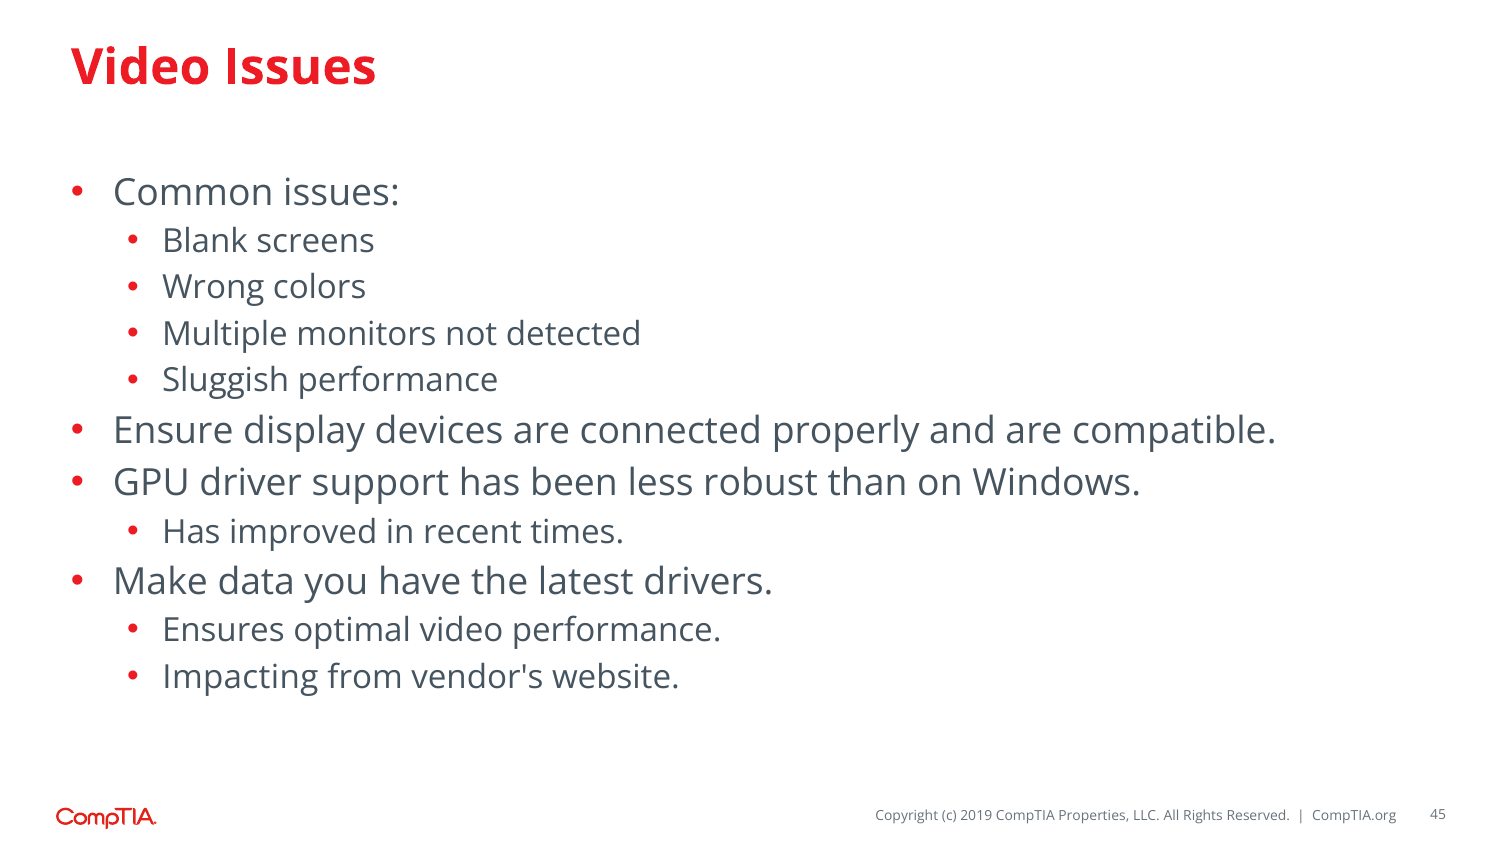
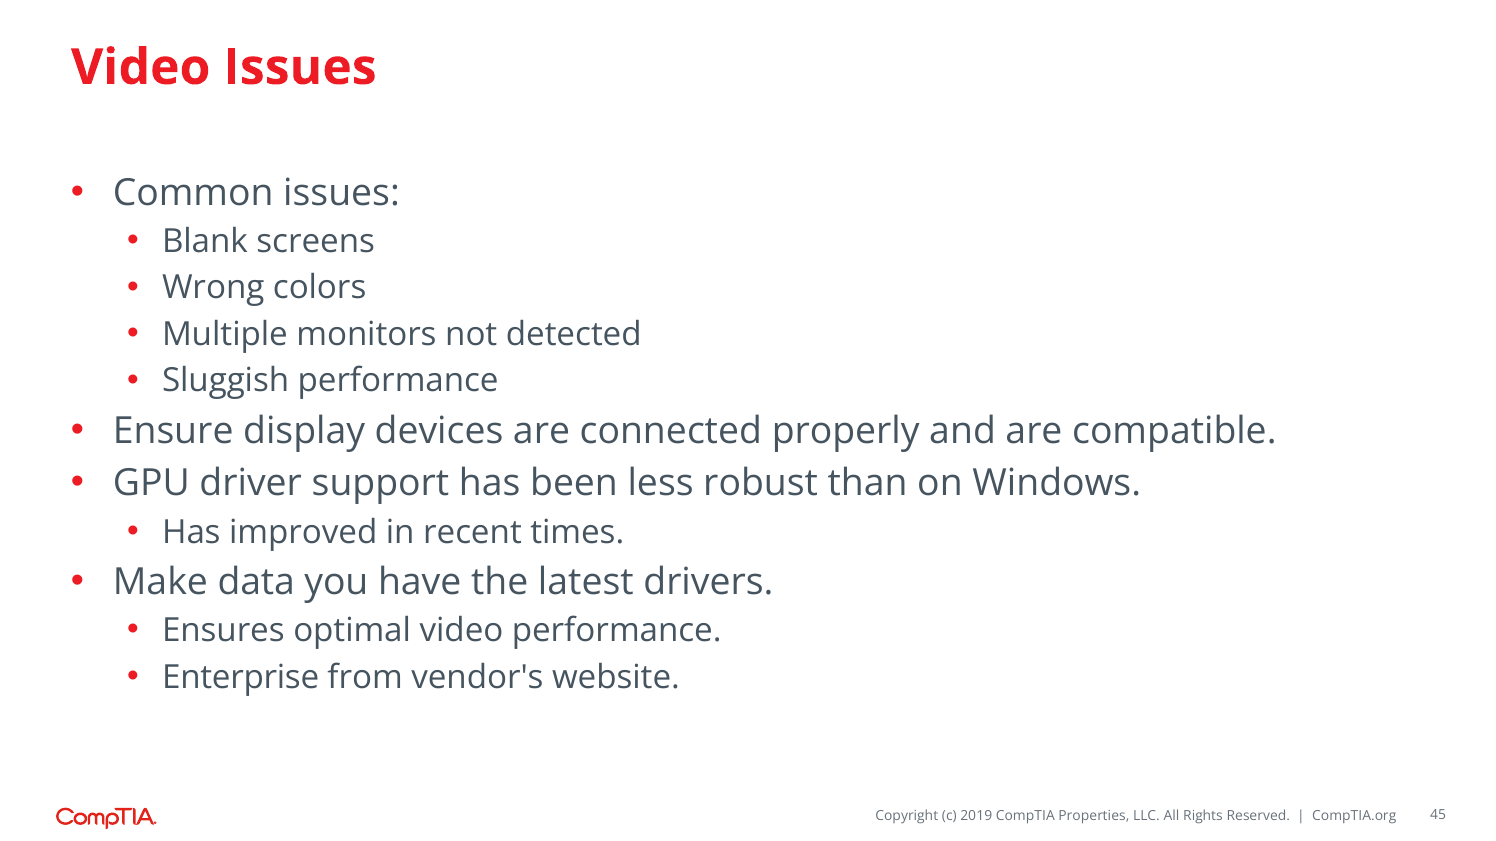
Impacting: Impacting -> Enterprise
